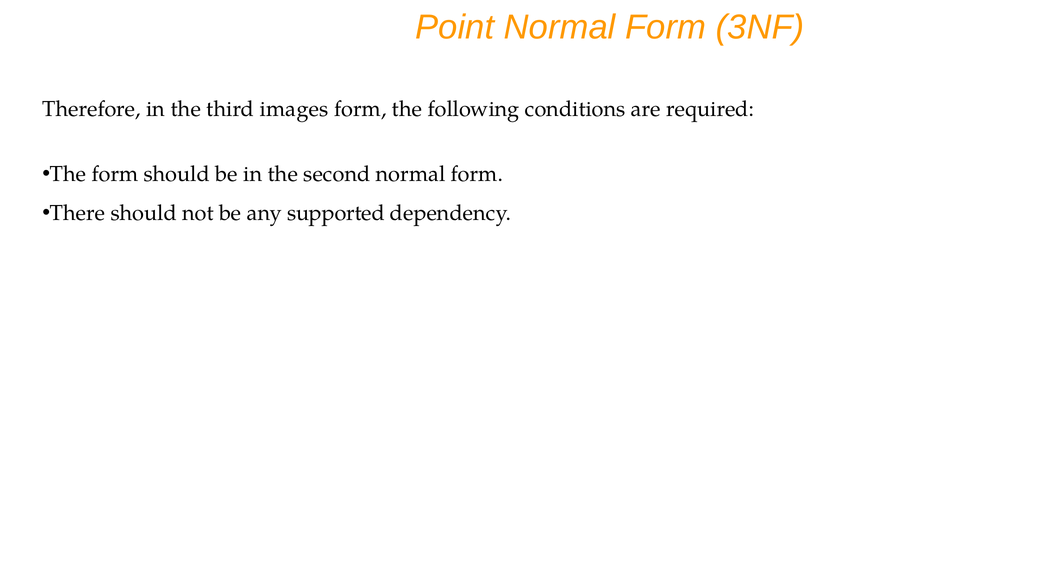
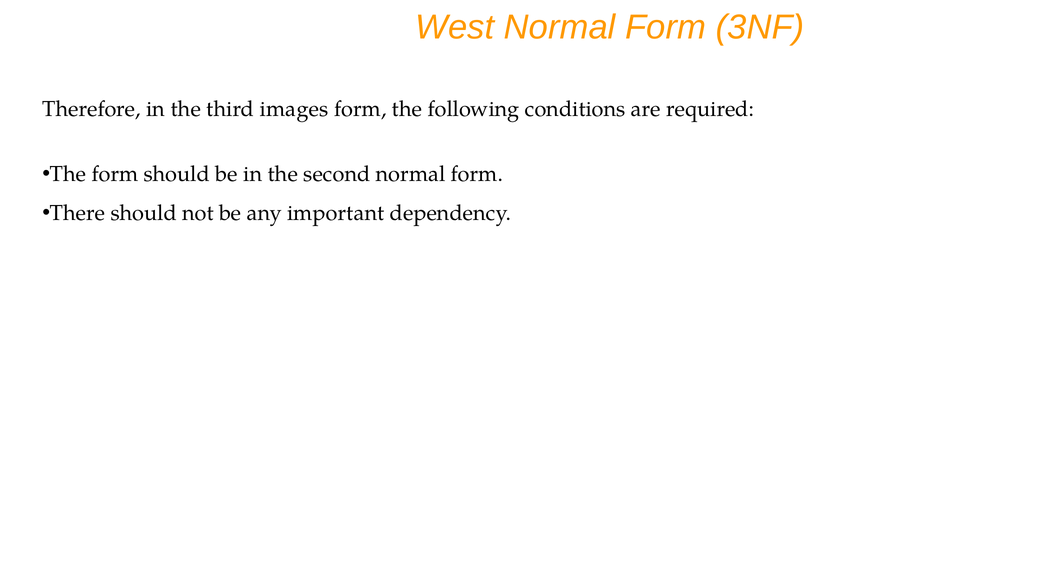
Point: Point -> West
supported: supported -> important
